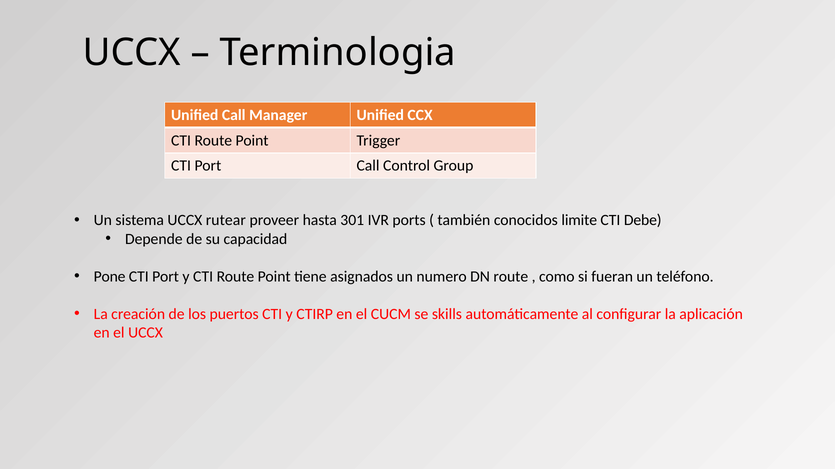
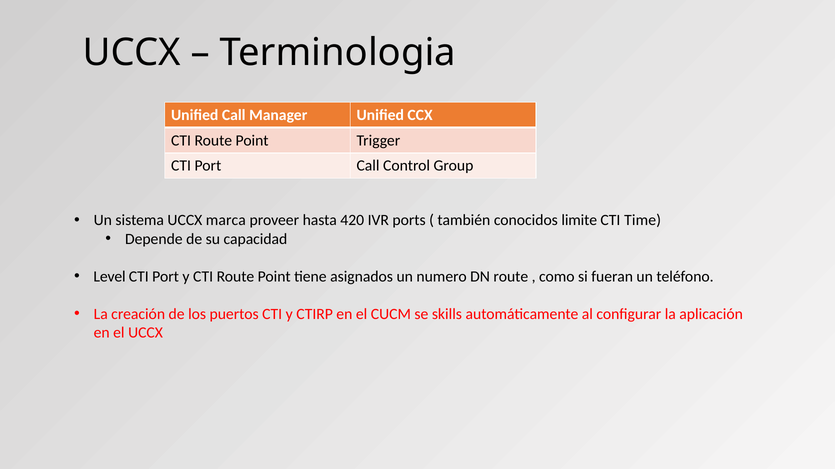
rutear: rutear -> marca
301: 301 -> 420
Debe: Debe -> Time
Pone: Pone -> Level
